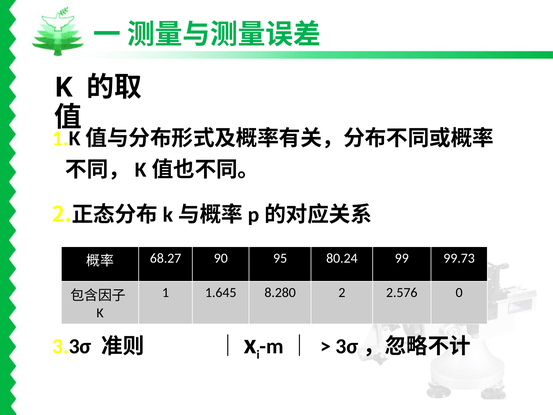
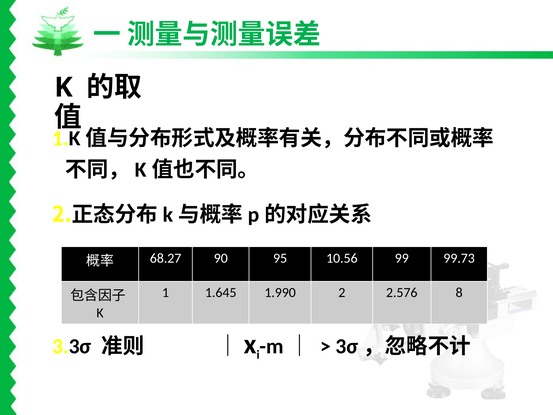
80.24: 80.24 -> 10.56
8.280: 8.280 -> 1.990
0: 0 -> 8
